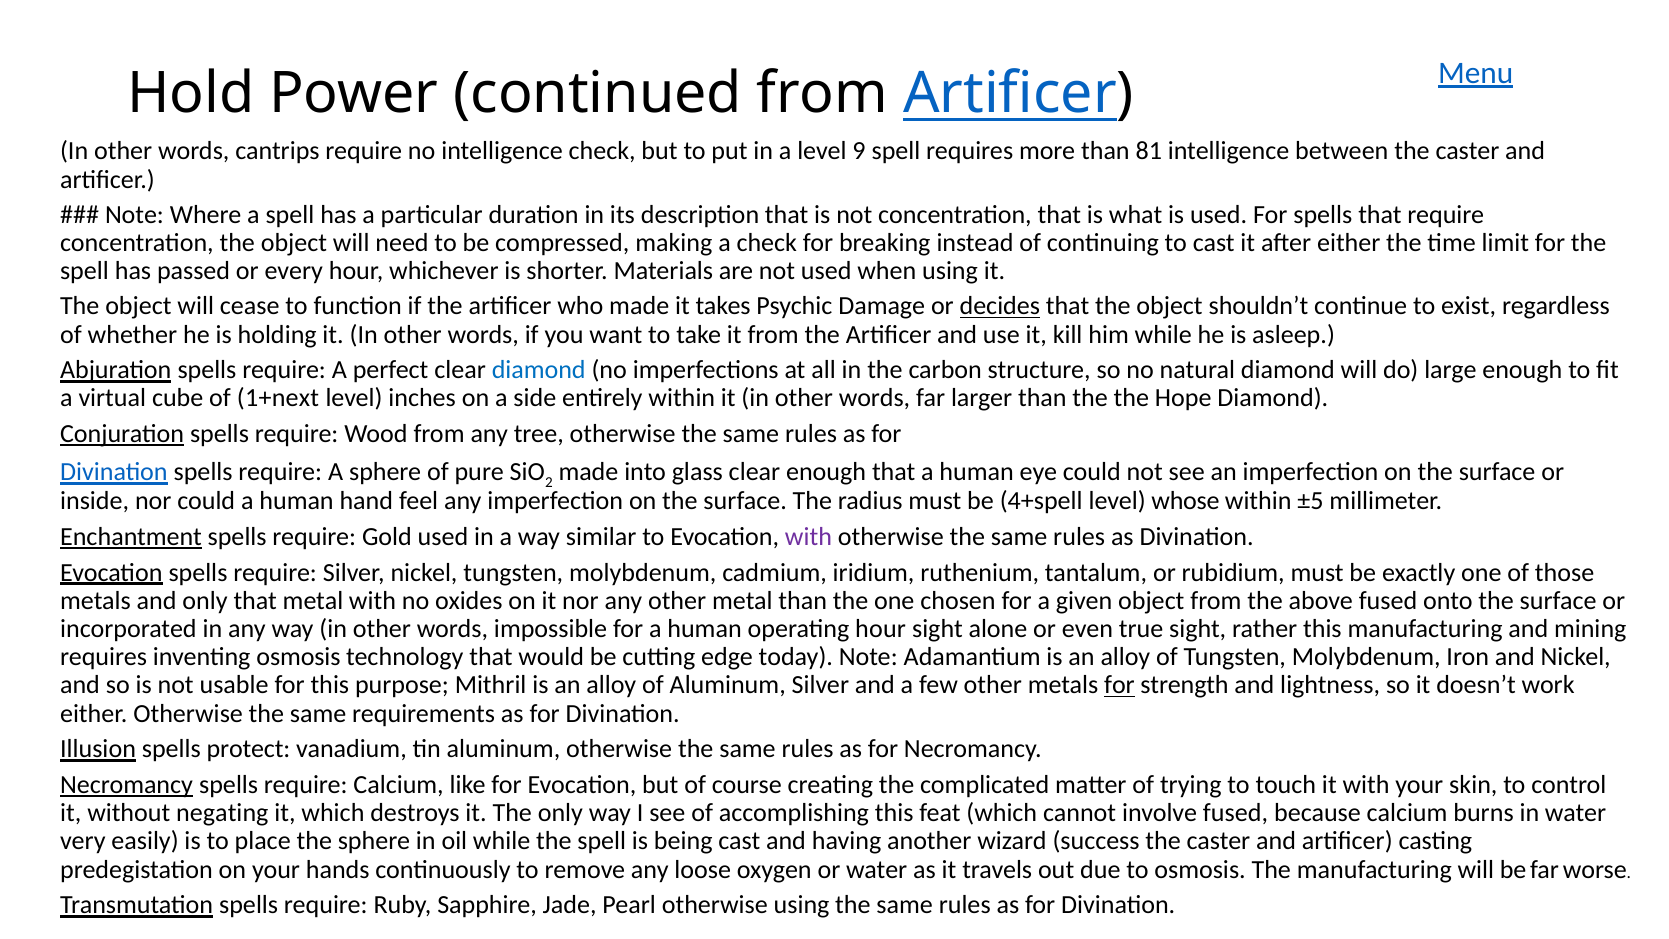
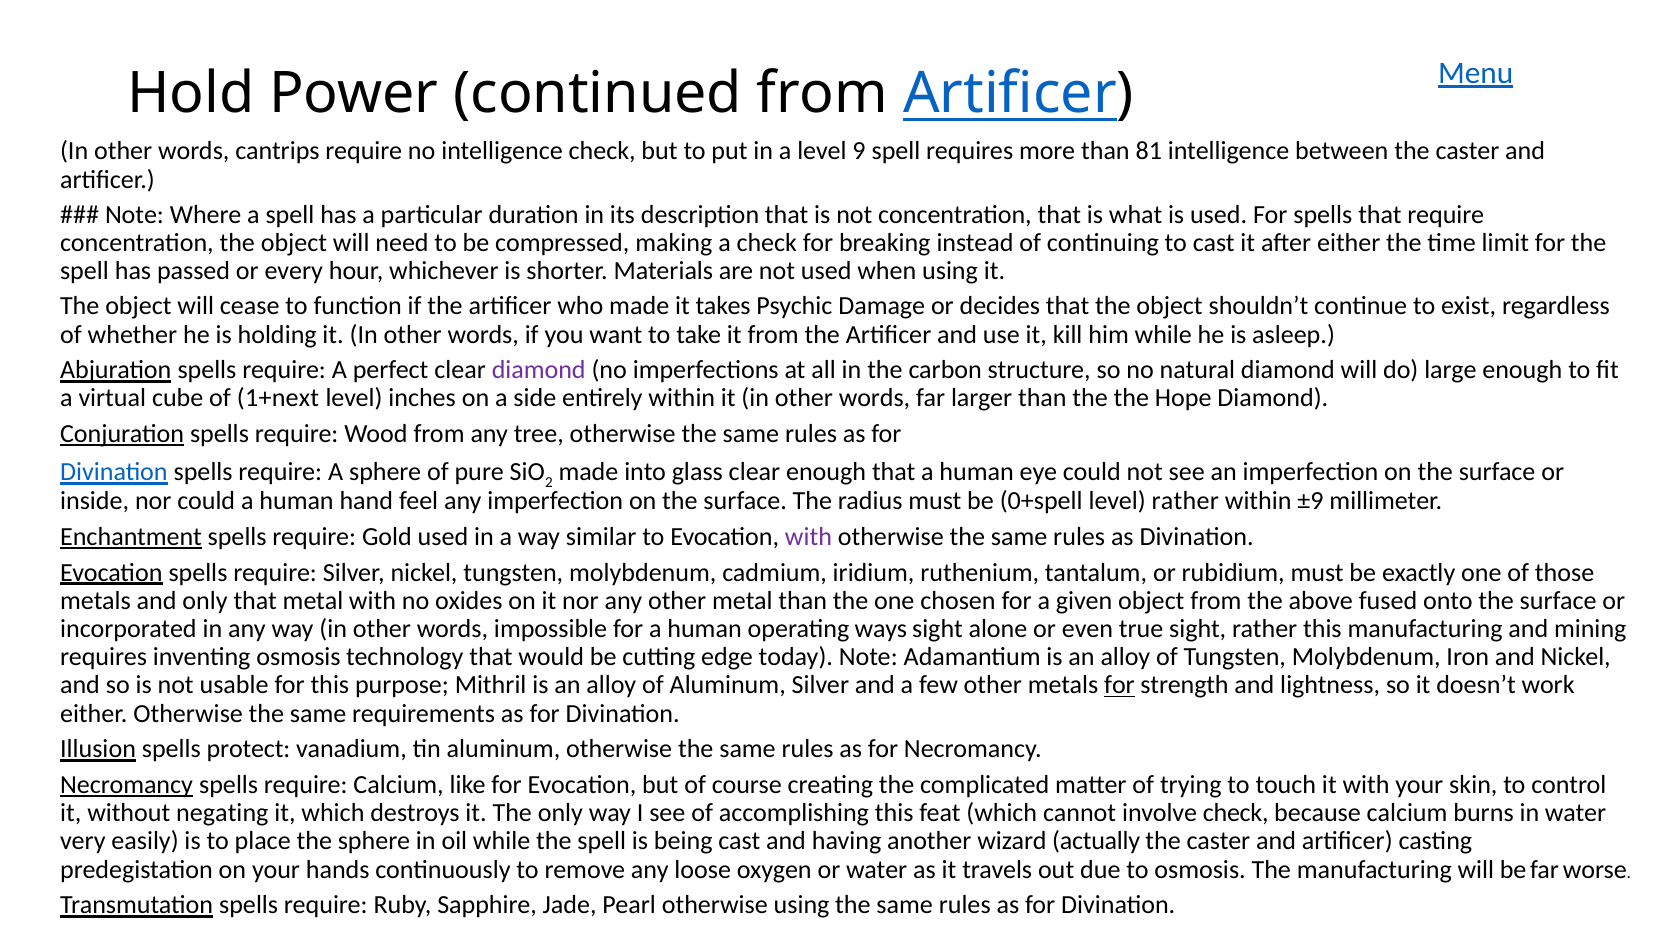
decides underline: present -> none
diamond at (539, 370) colour: blue -> purple
4+spell: 4+spell -> 0+spell
level whose: whose -> rather
±5: ±5 -> ±9
operating hour: hour -> ways
involve fused: fused -> check
success: success -> actually
